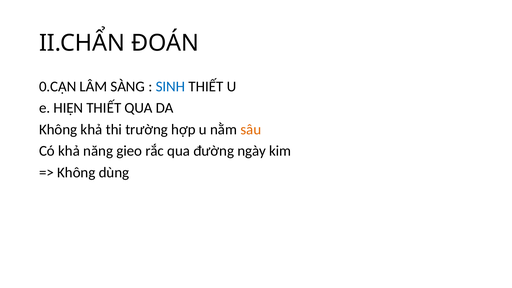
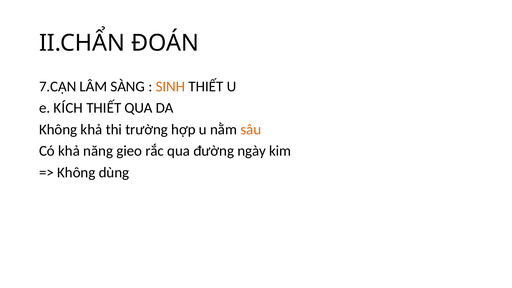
0.CẬN: 0.CẬN -> 7.CẬN
SINH colour: blue -> orange
HIỆN: HIỆN -> KÍCH
